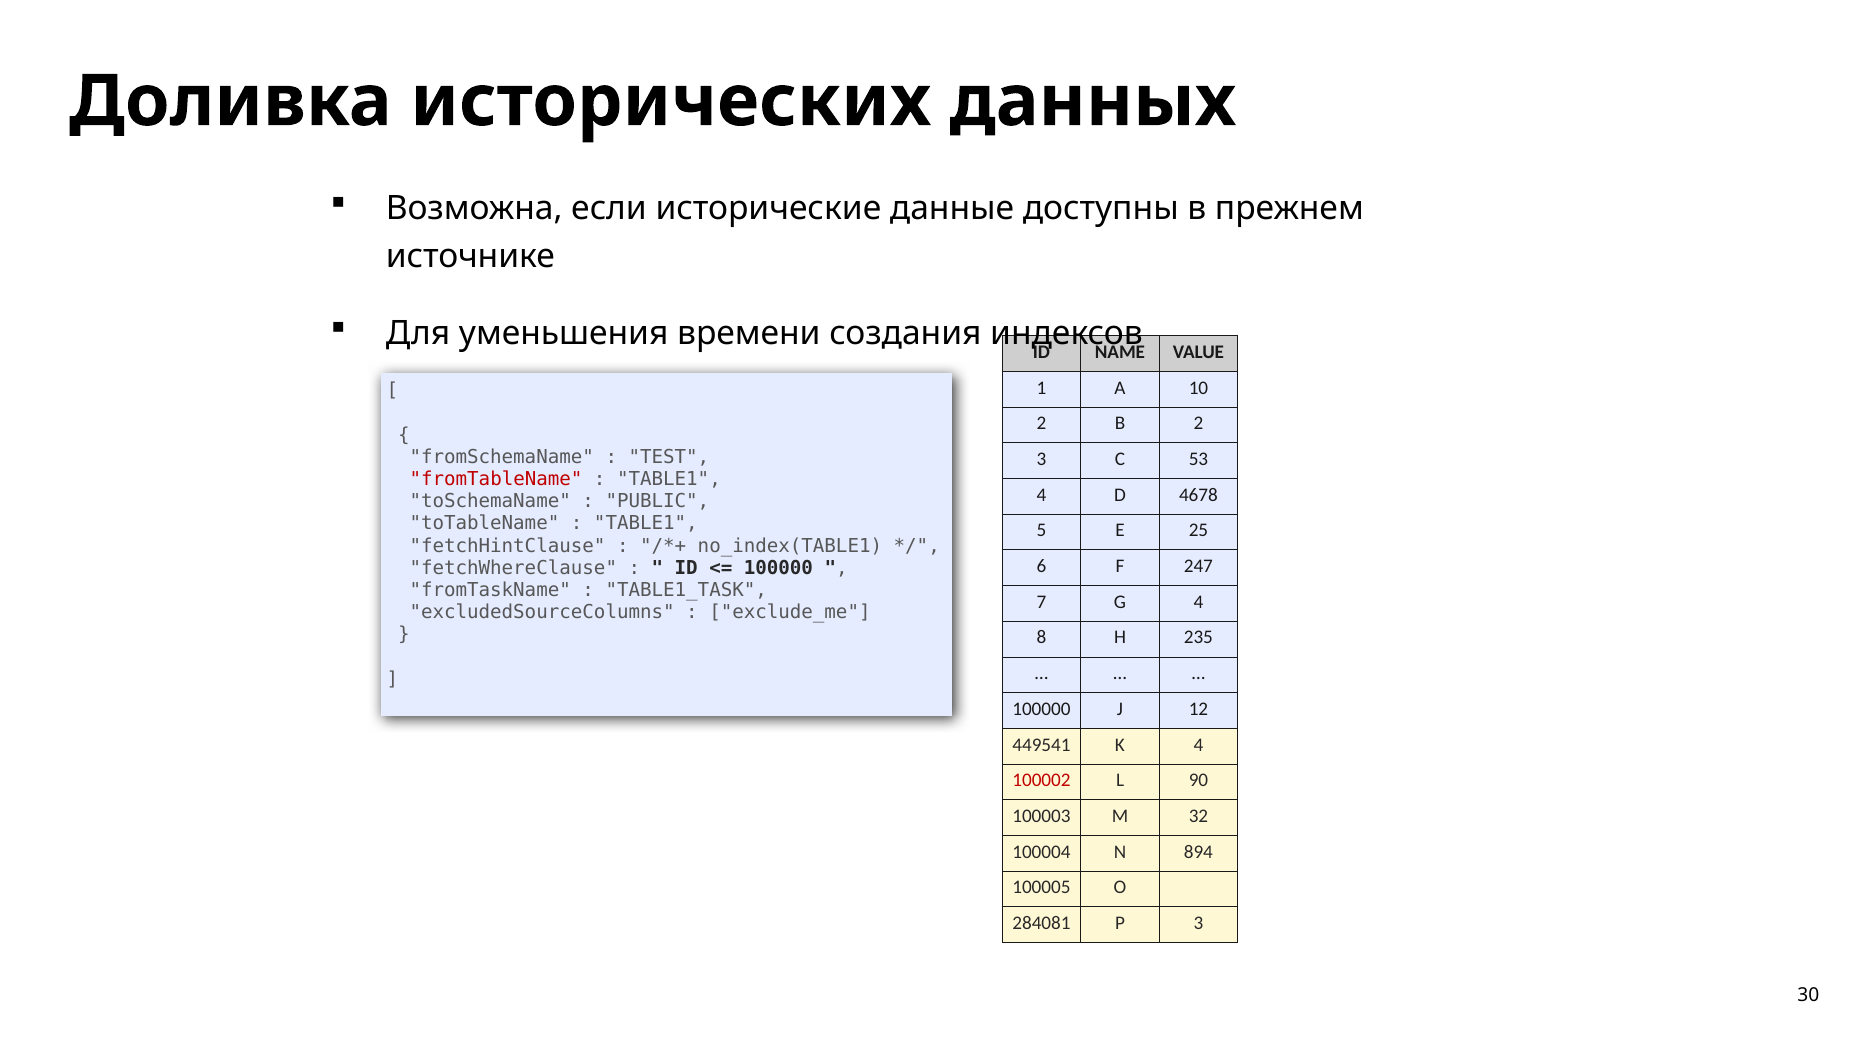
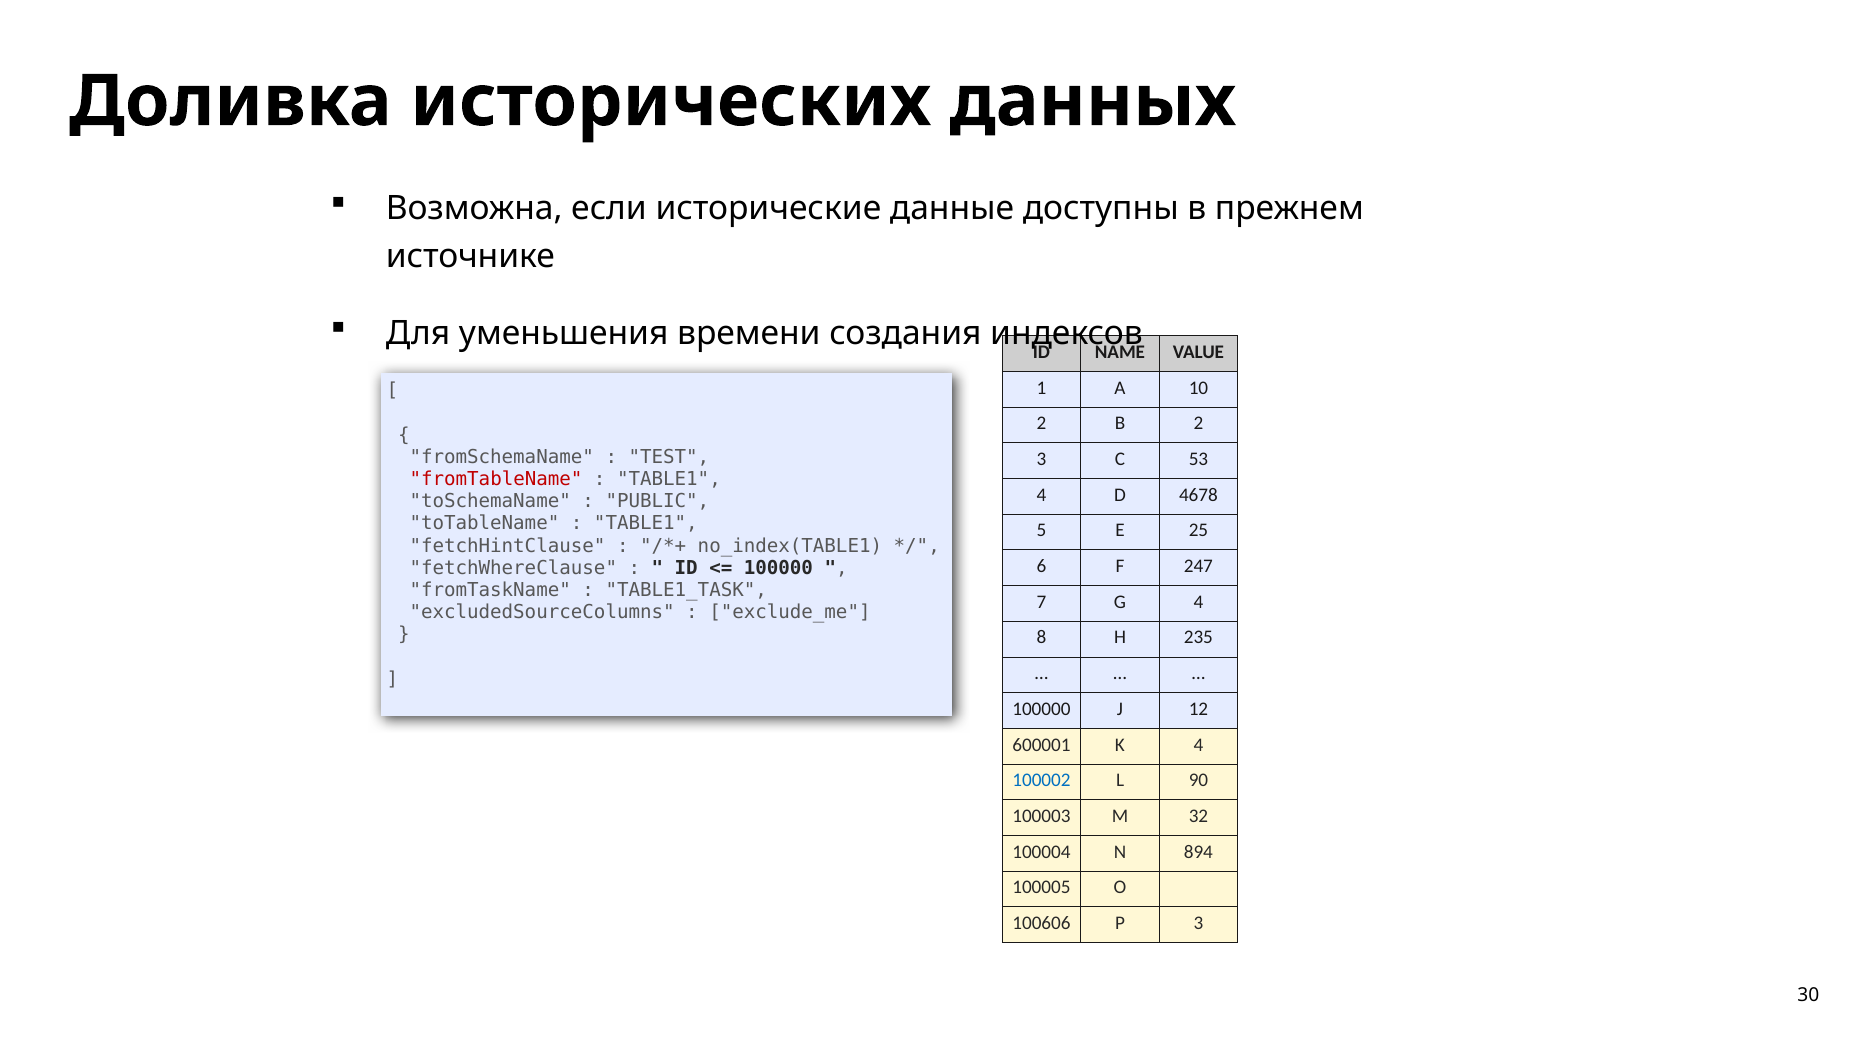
449541: 449541 -> 600001
100002 colour: red -> blue
284081: 284081 -> 100606
